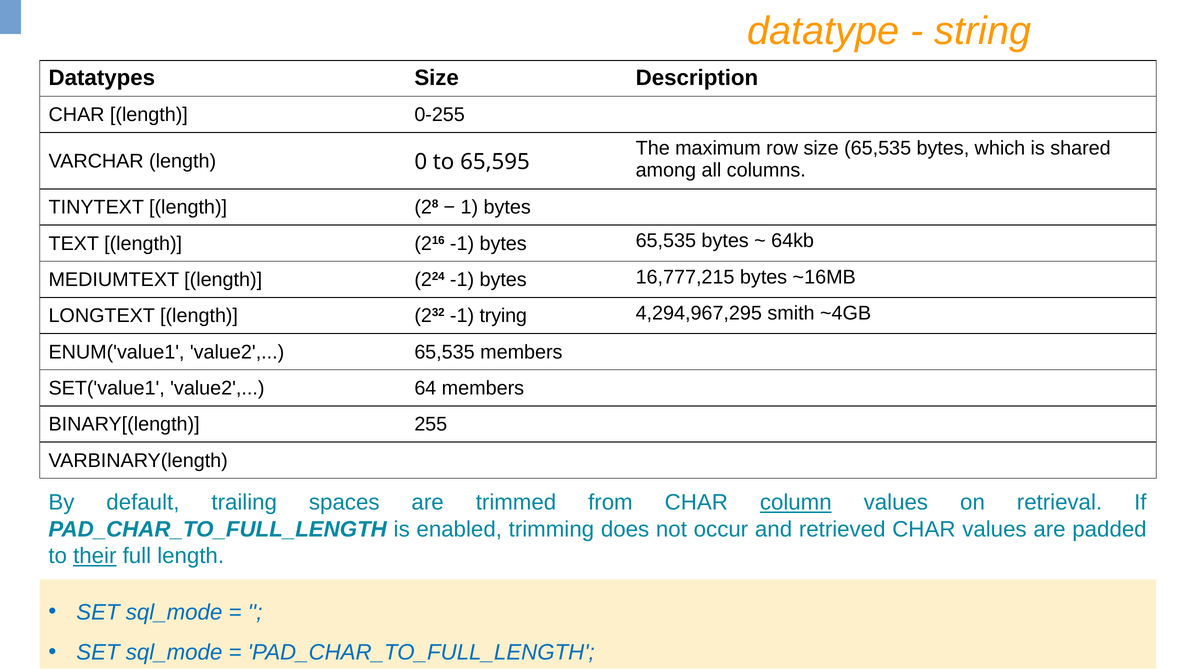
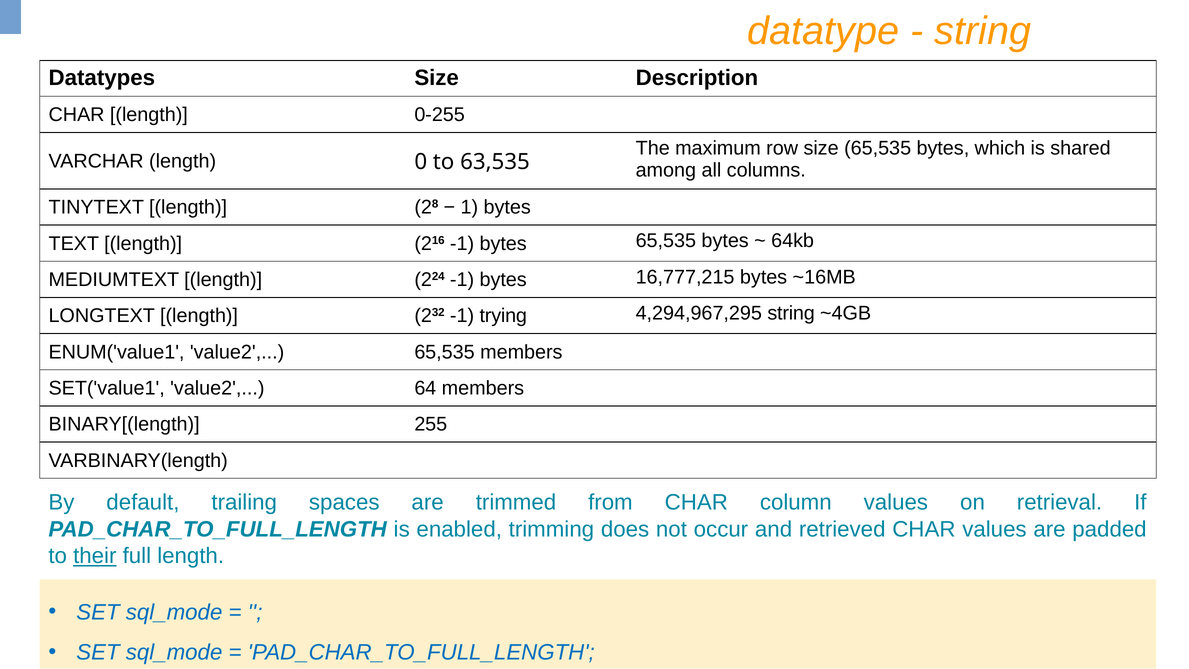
65,595: 65,595 -> 63,535
4,294,967,295 smith: smith -> string
column underline: present -> none
